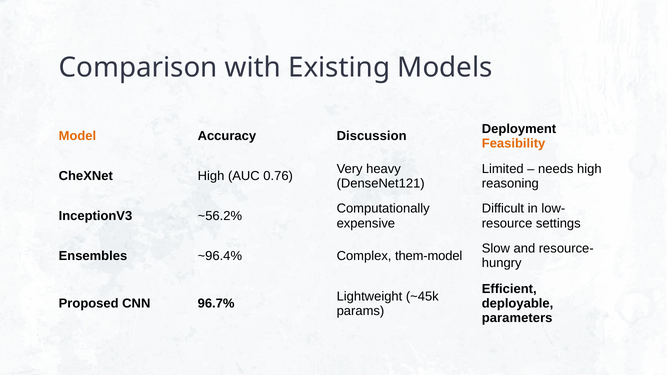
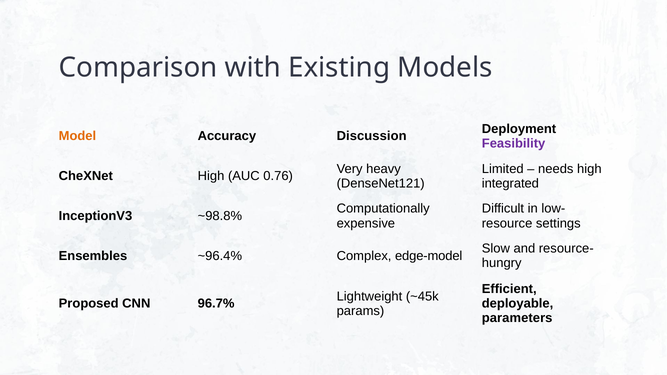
Feasibility colour: orange -> purple
reasoning: reasoning -> integrated
~56.2%: ~56.2% -> ~98.8%
them-model: them-model -> edge-model
